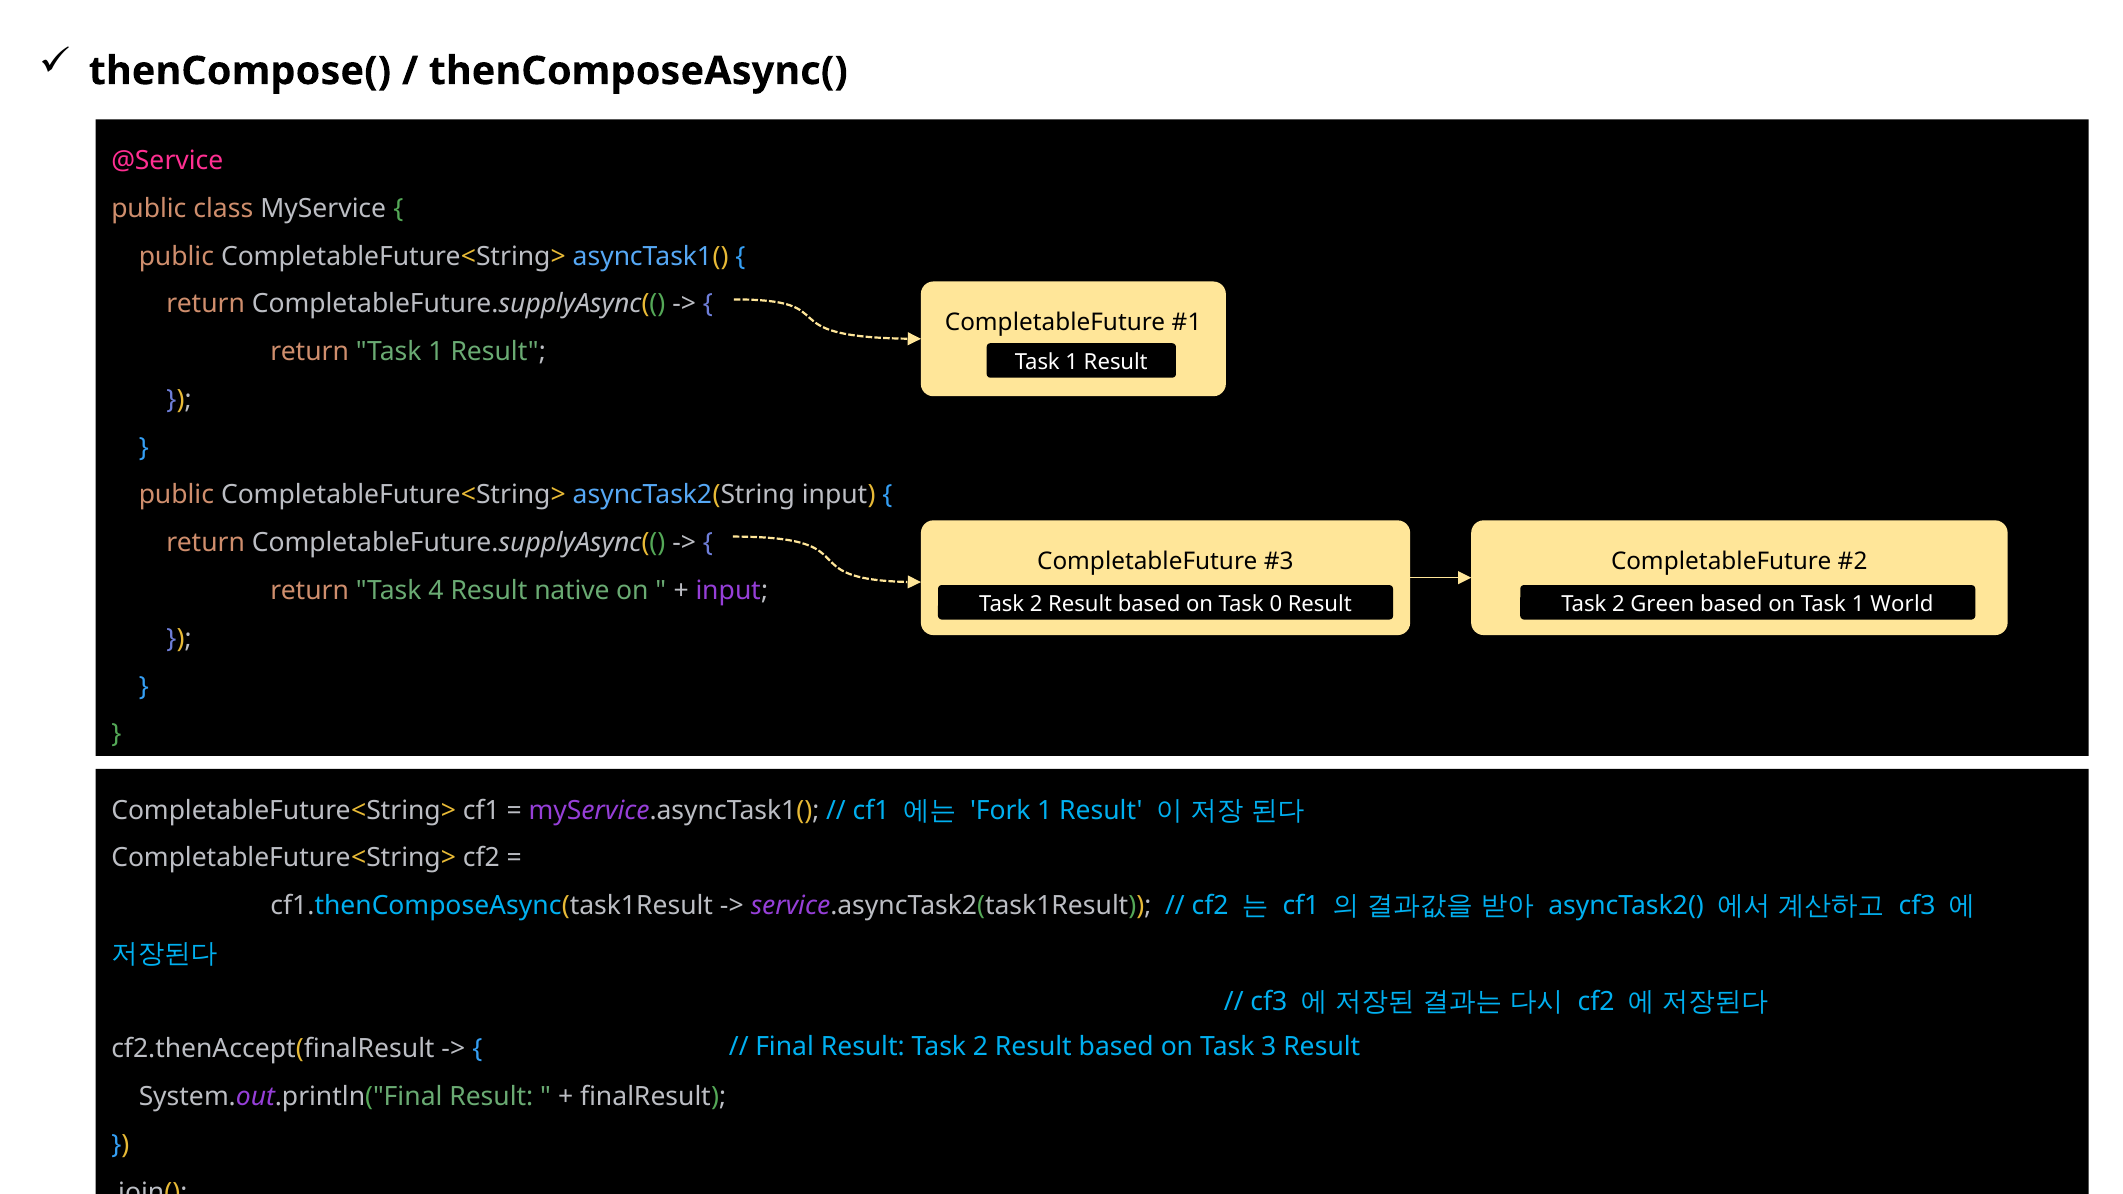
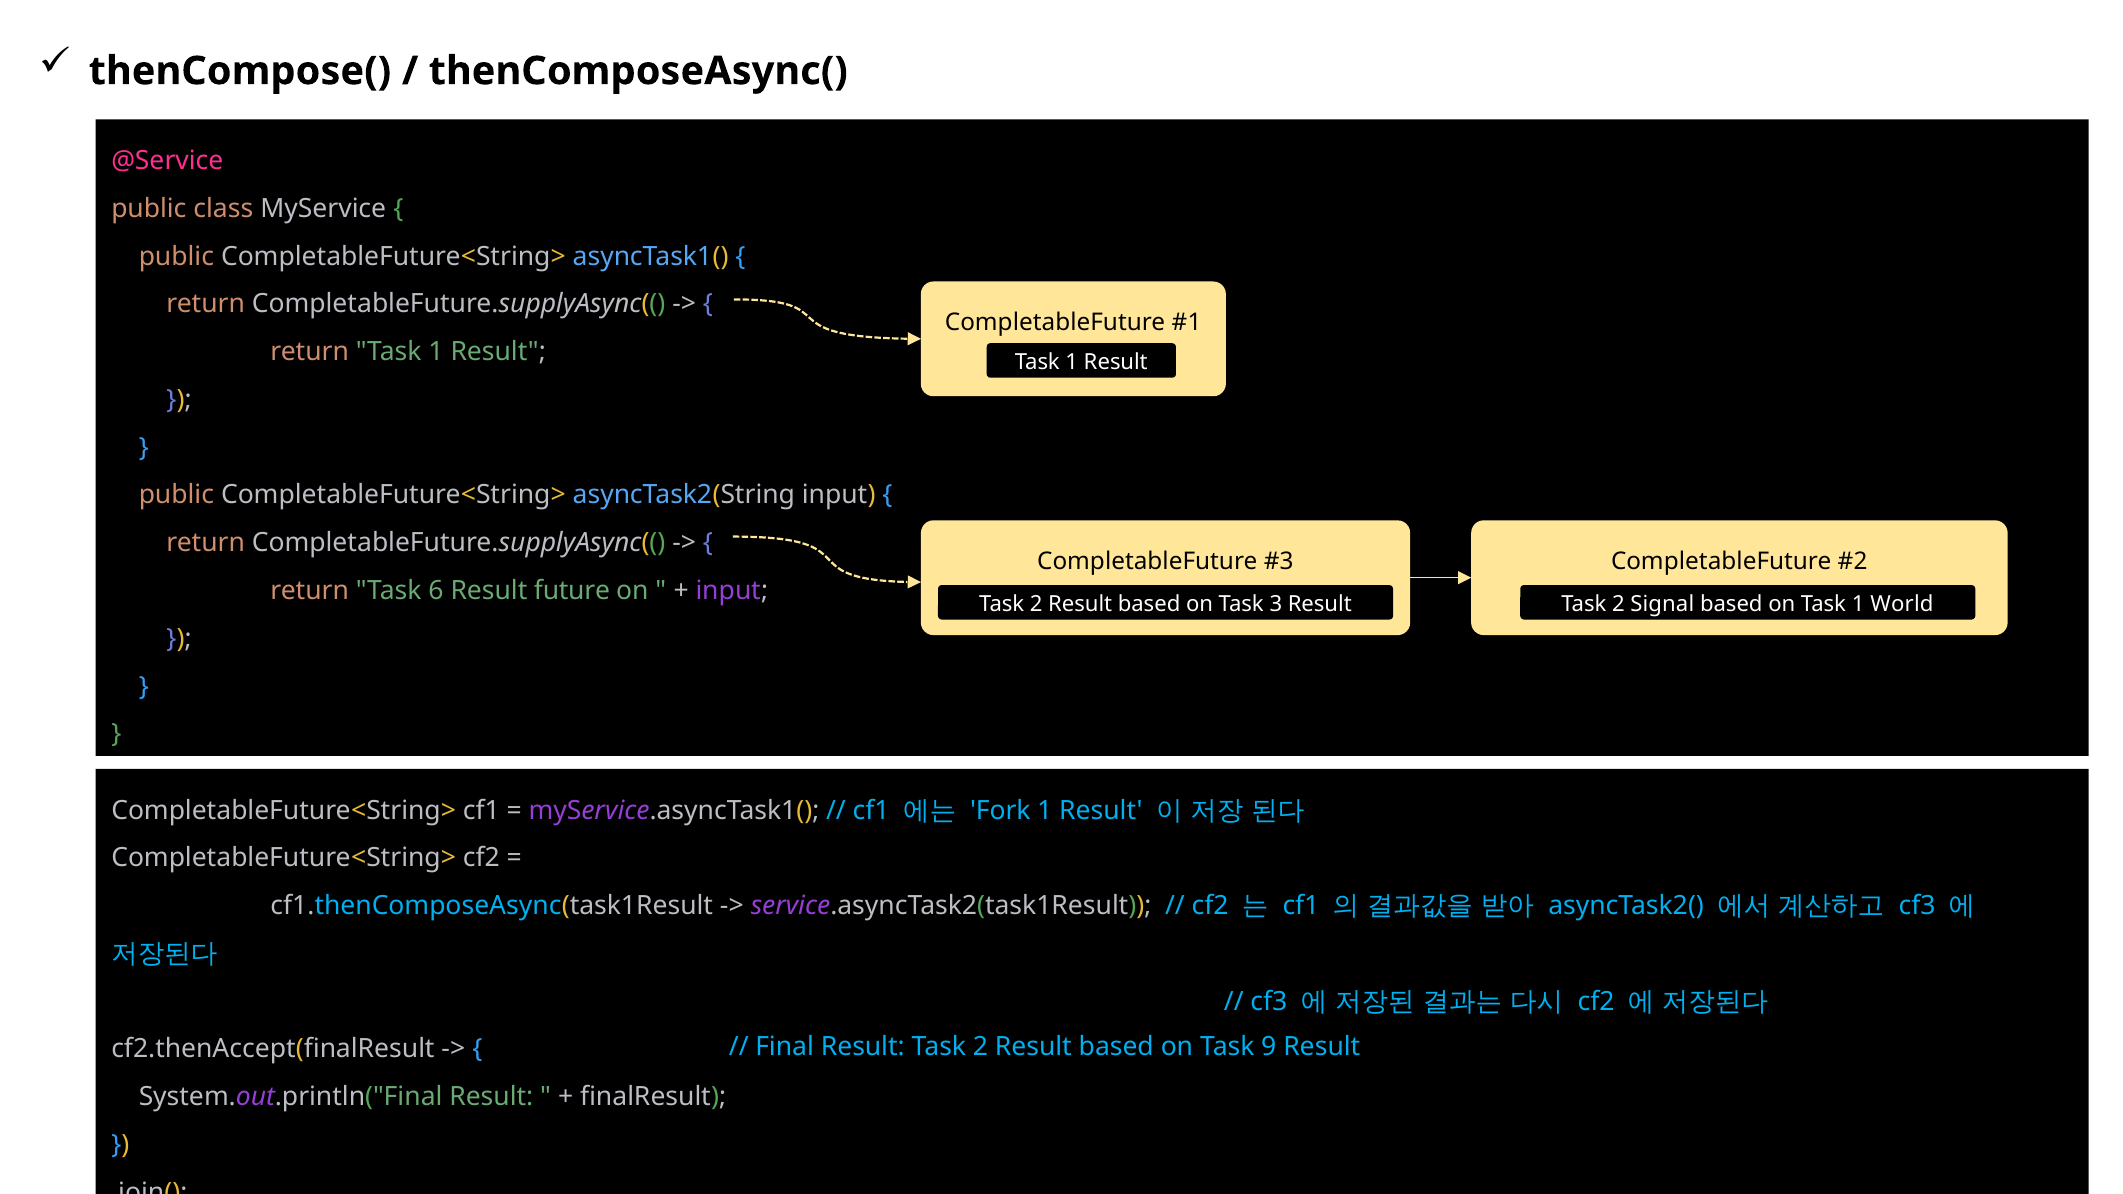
4: 4 -> 6
native: native -> future
0: 0 -> 3
Green: Green -> Signal
3: 3 -> 9
